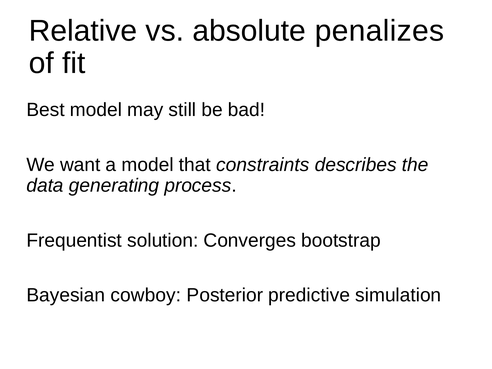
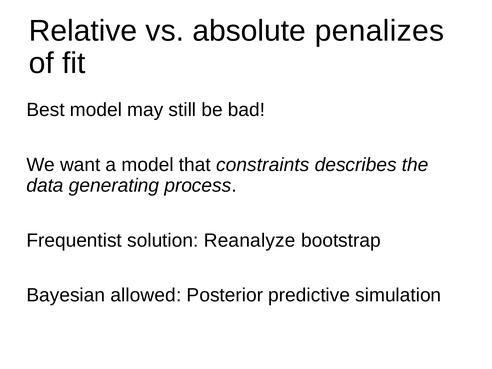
Converges: Converges -> Reanalyze
cowboy: cowboy -> allowed
